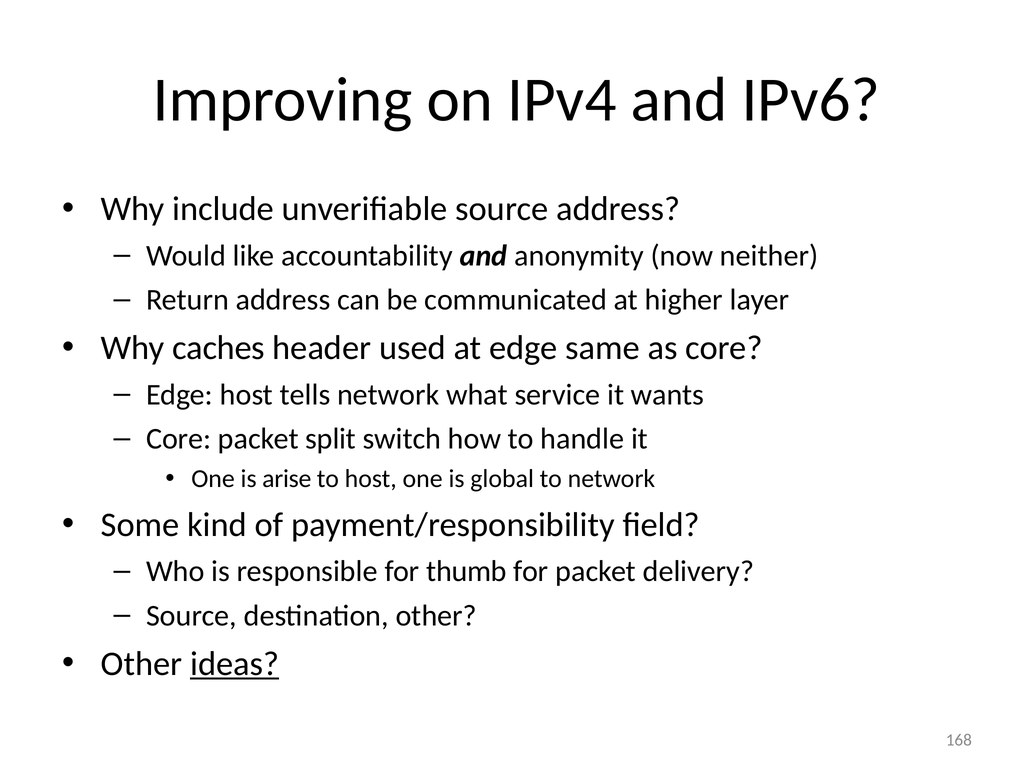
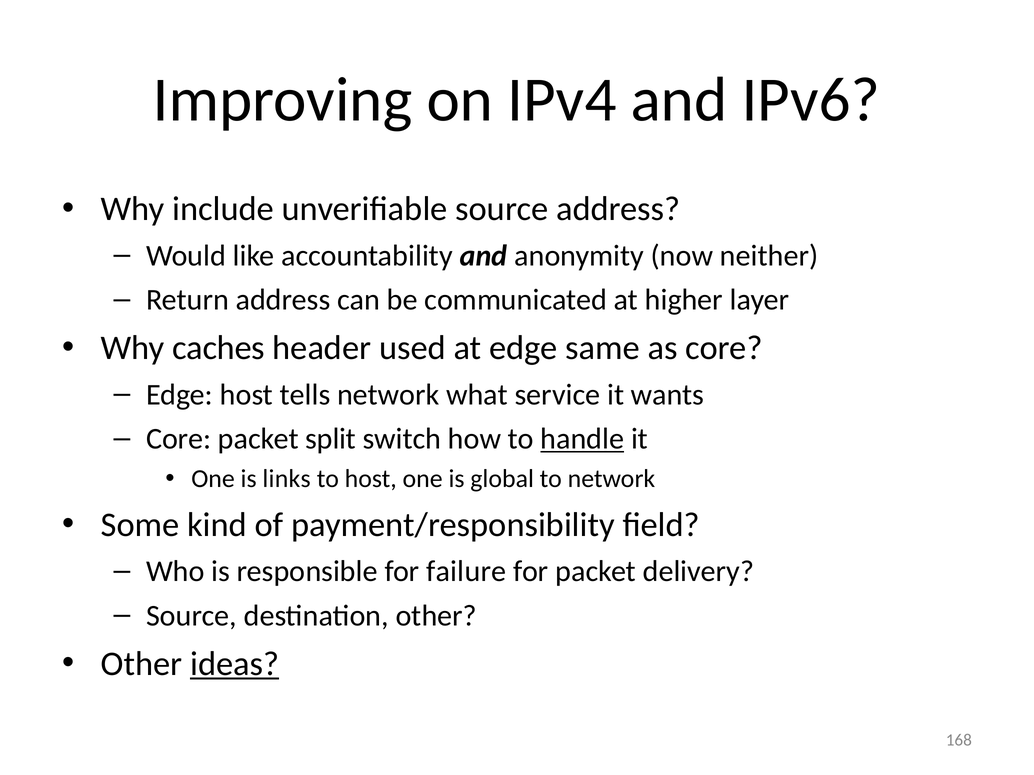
handle underline: none -> present
arise: arise -> links
thumb: thumb -> failure
